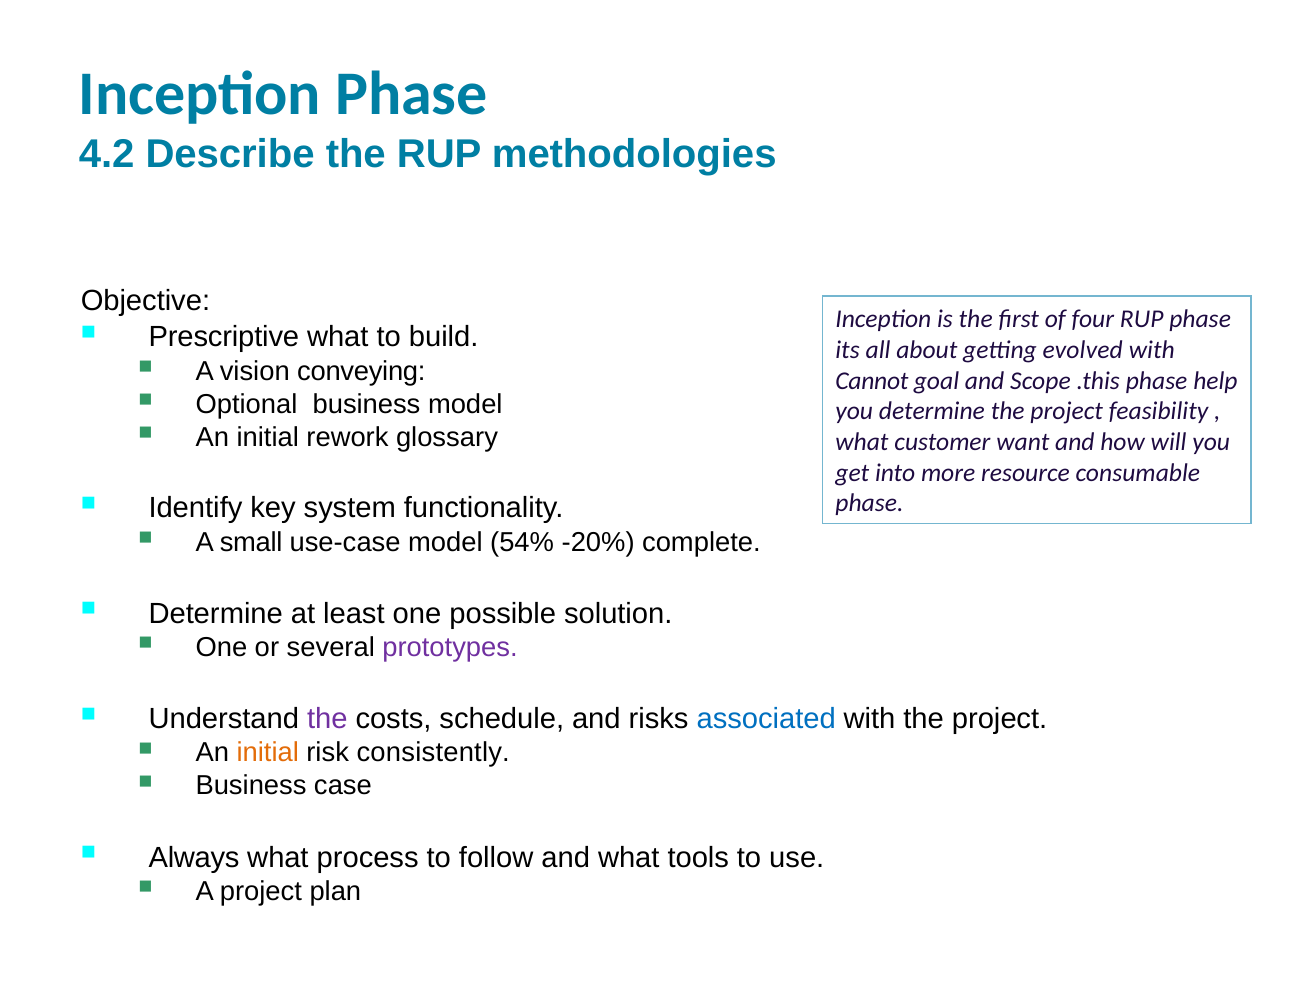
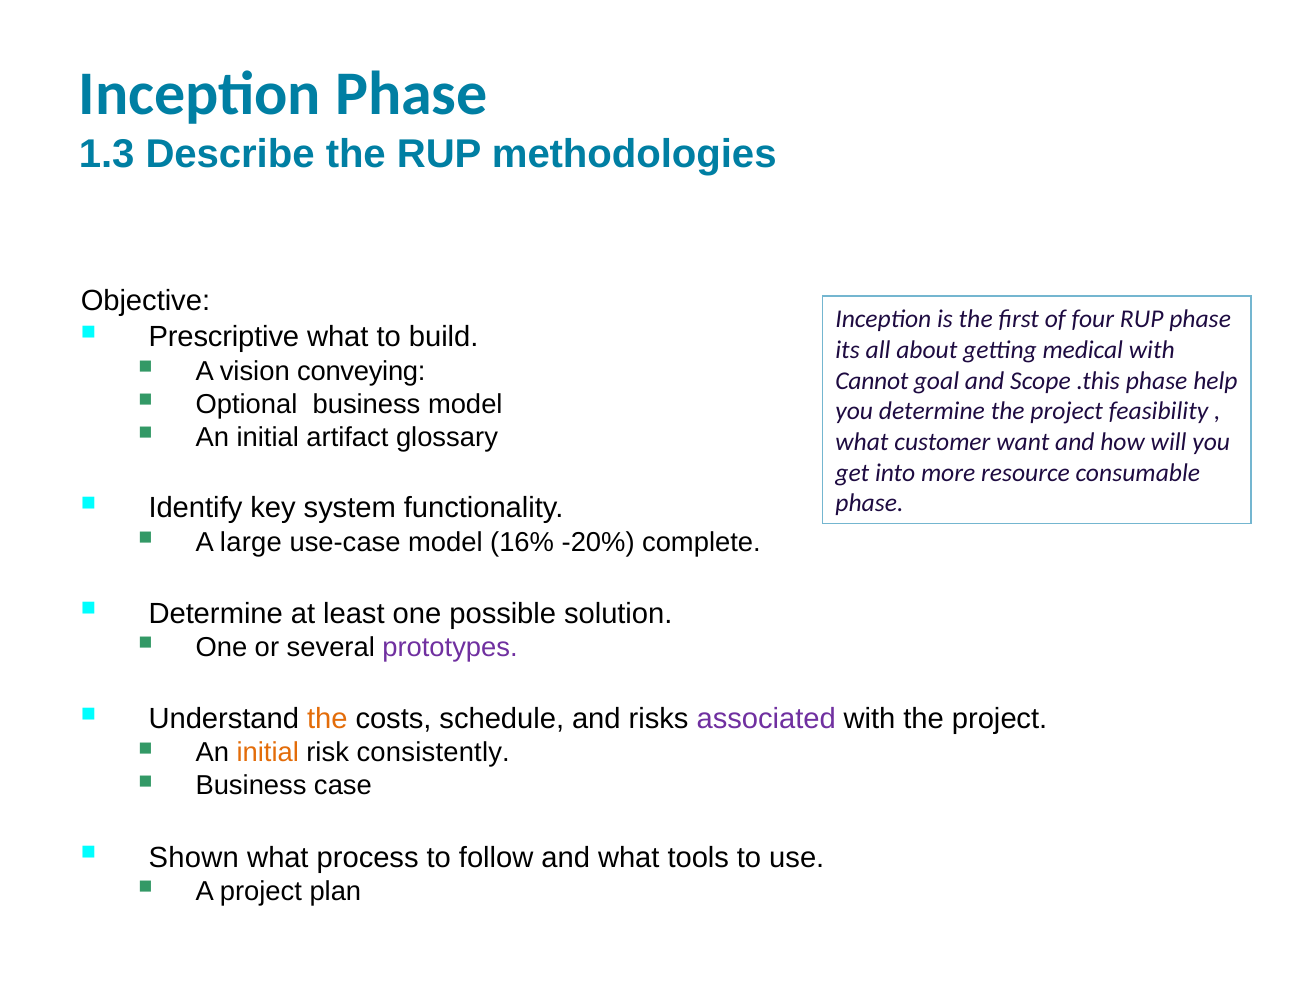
4.2: 4.2 -> 1.3
evolved: evolved -> medical
rework: rework -> artifact
small: small -> large
54%: 54% -> 16%
the at (327, 719) colour: purple -> orange
associated colour: blue -> purple
Always: Always -> Shown
